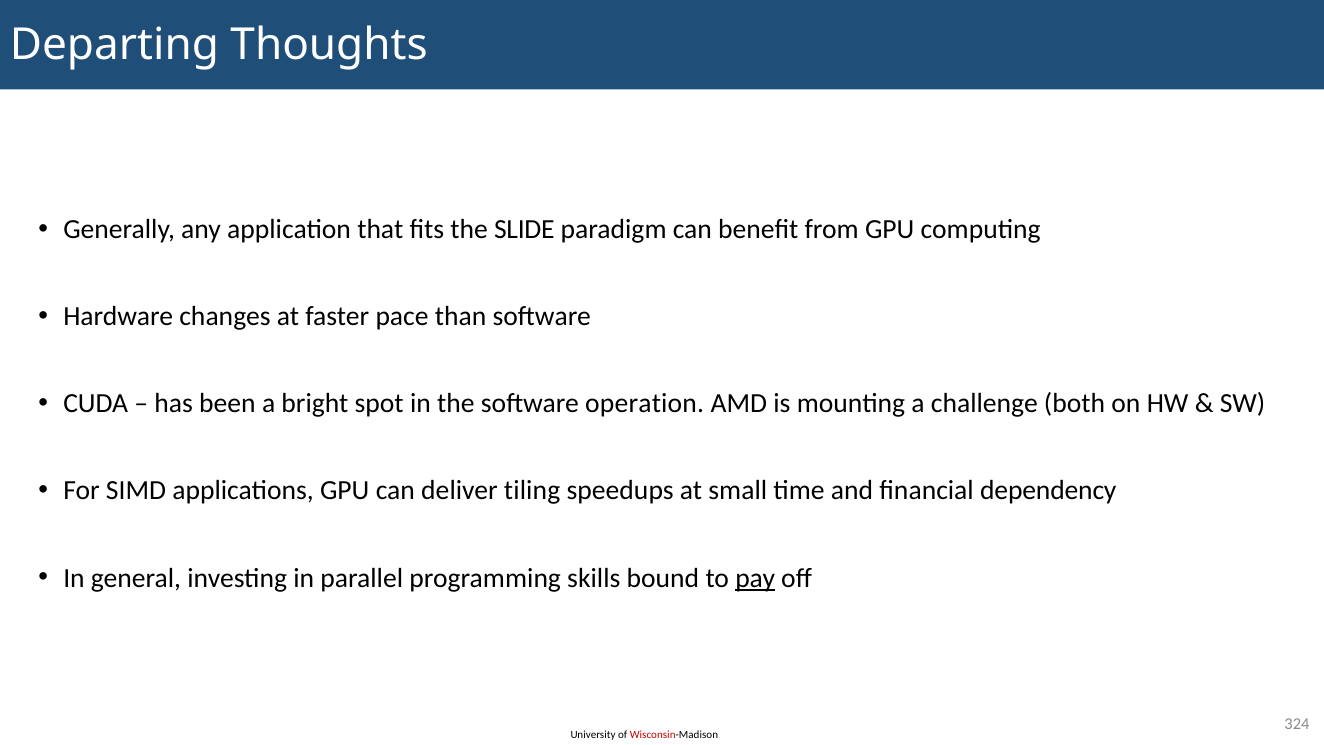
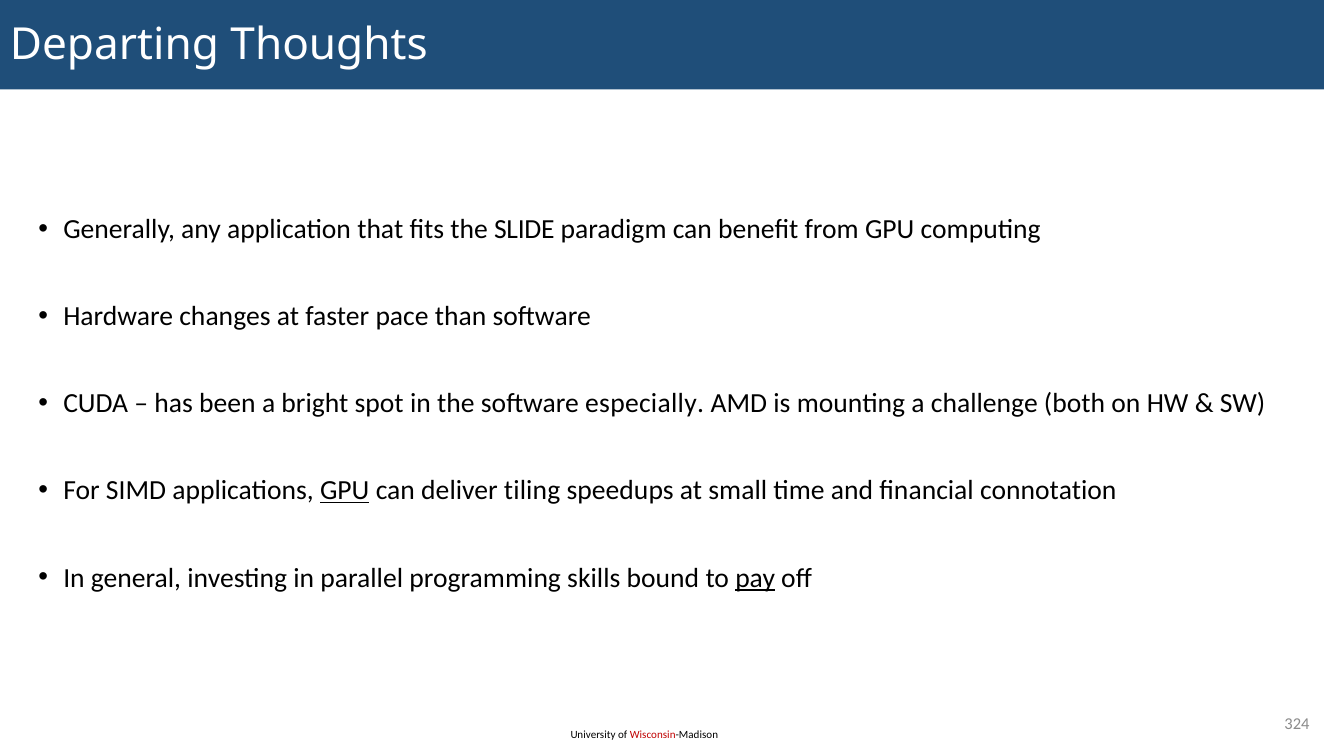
operation: operation -> especially
GPU at (345, 491) underline: none -> present
dependency: dependency -> connotation
